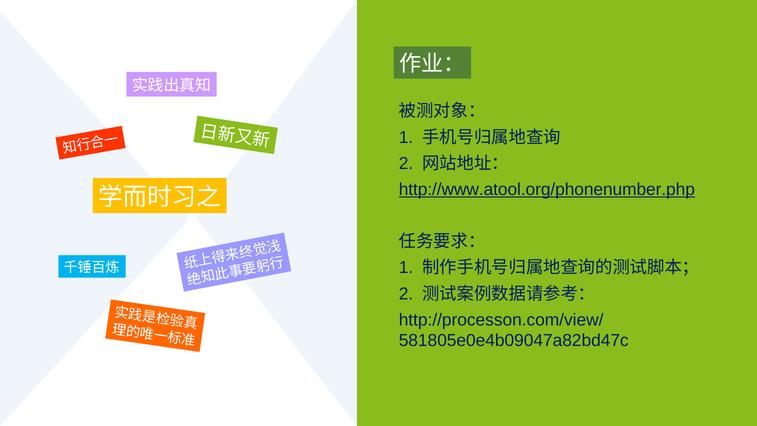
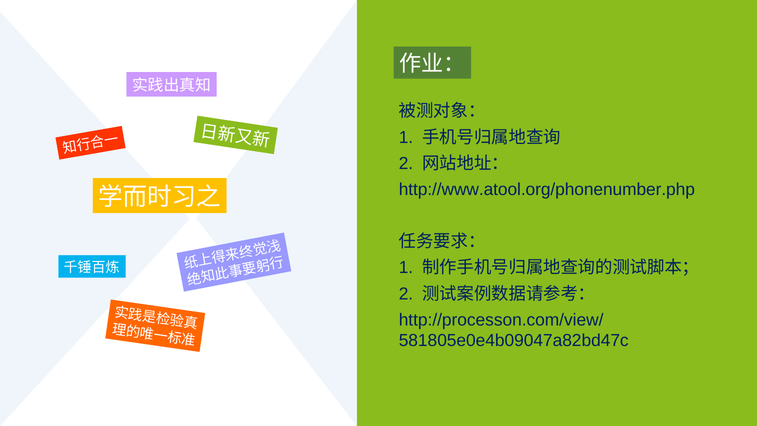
http://www.atool.org/phonenumber.php underline: present -> none
